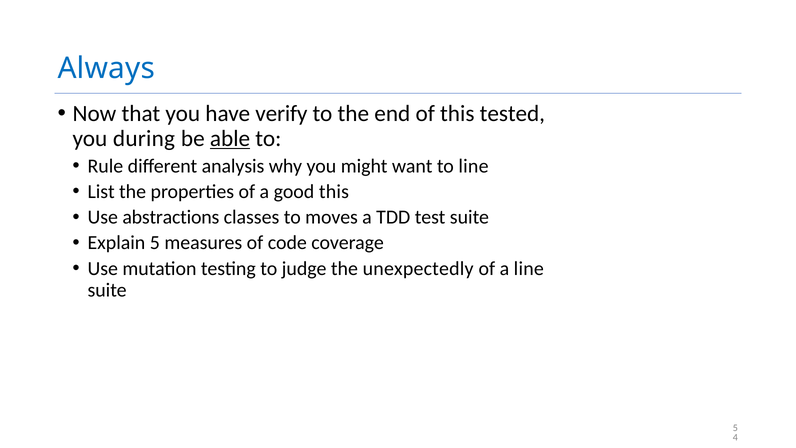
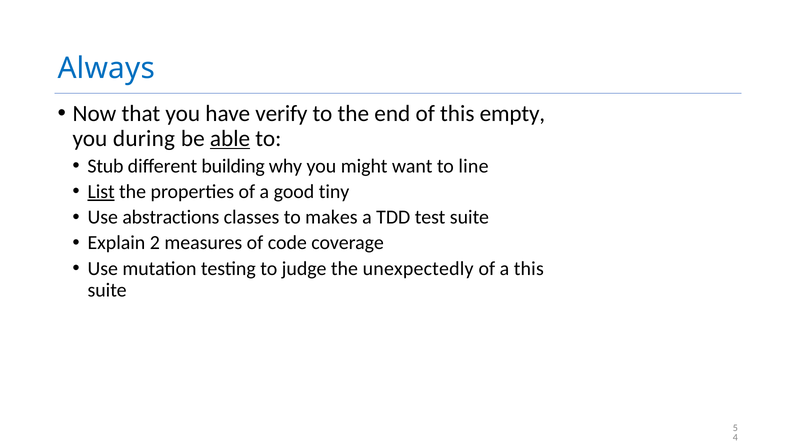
tested: tested -> empty
Rule: Rule -> Stub
analysis: analysis -> building
List underline: none -> present
good this: this -> tiny
moves: moves -> makes
Explain 5: 5 -> 2
a line: line -> this
